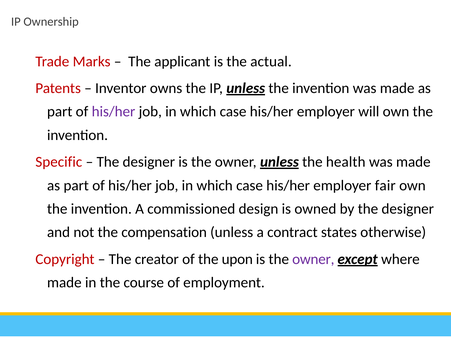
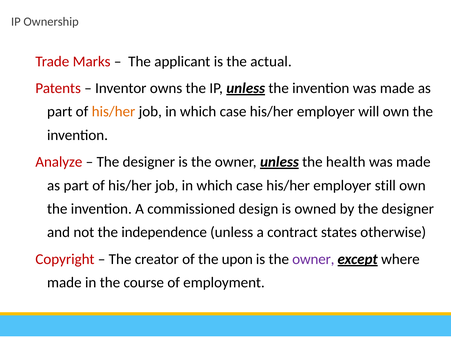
his/her at (113, 112) colour: purple -> orange
Specific: Specific -> Analyze
fair: fair -> still
compensation: compensation -> independence
